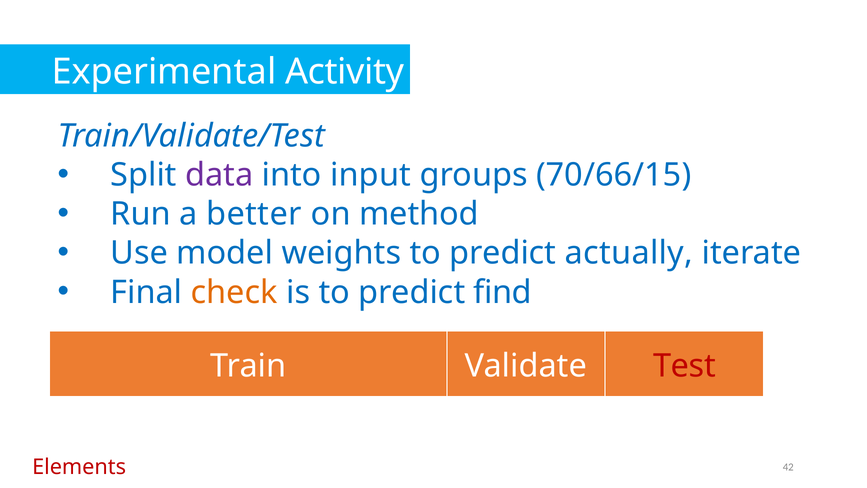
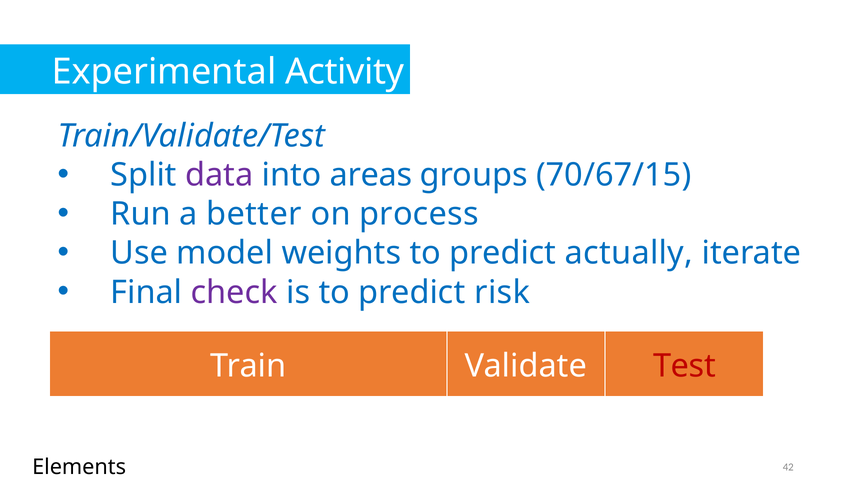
input: input -> areas
70/66/15: 70/66/15 -> 70/67/15
method: method -> process
check colour: orange -> purple
find: find -> risk
Elements colour: red -> black
